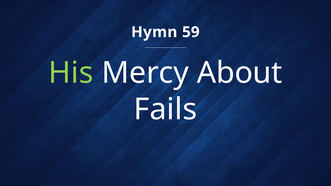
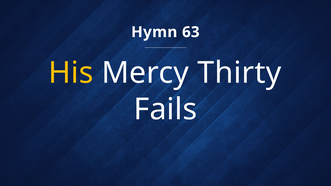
59: 59 -> 63
His colour: light green -> yellow
About: About -> Thirty
